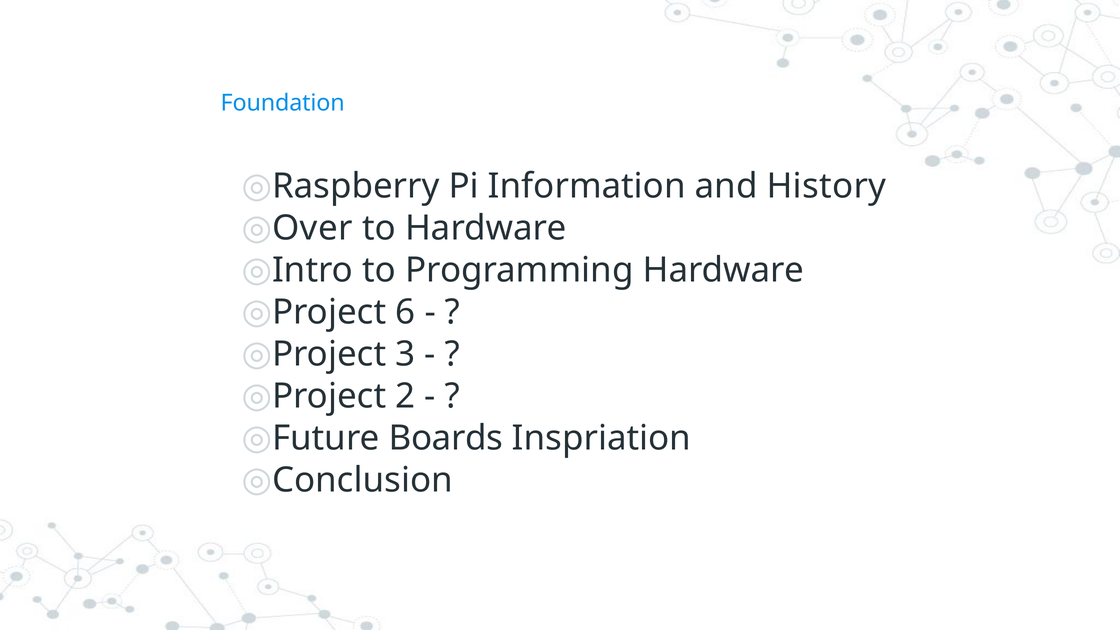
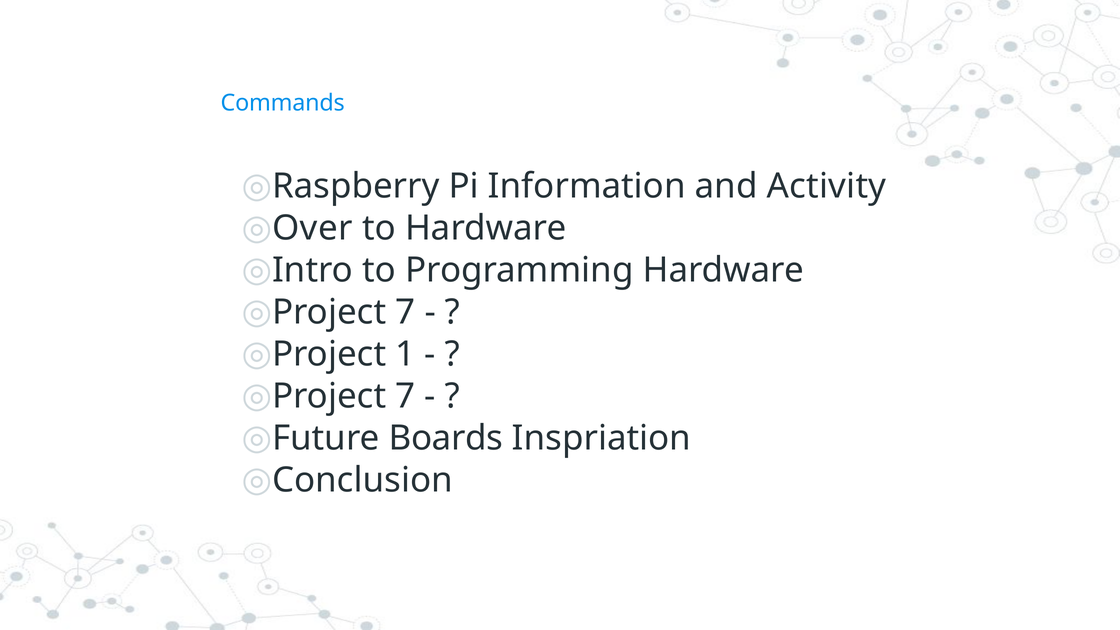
Foundation: Foundation -> Commands
History: History -> Activity
6 at (405, 312): 6 -> 7
3: 3 -> 1
2 at (405, 396): 2 -> 7
